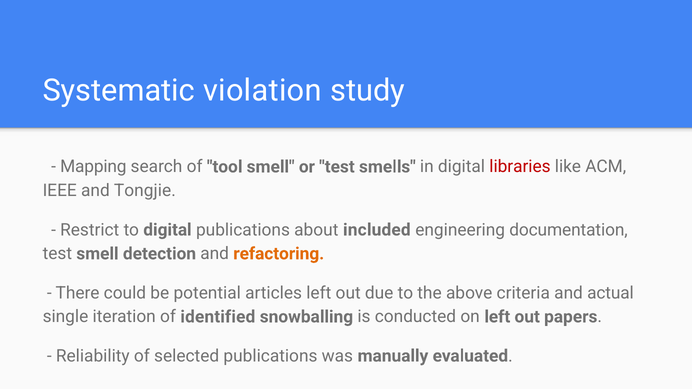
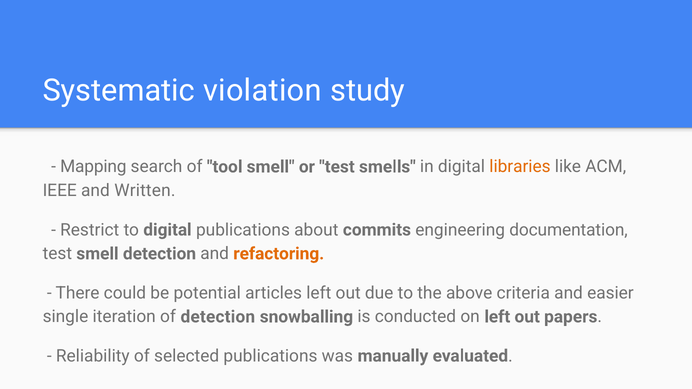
libraries colour: red -> orange
Tongjie: Tongjie -> Written
included: included -> commits
actual: actual -> easier
of identified: identified -> detection
